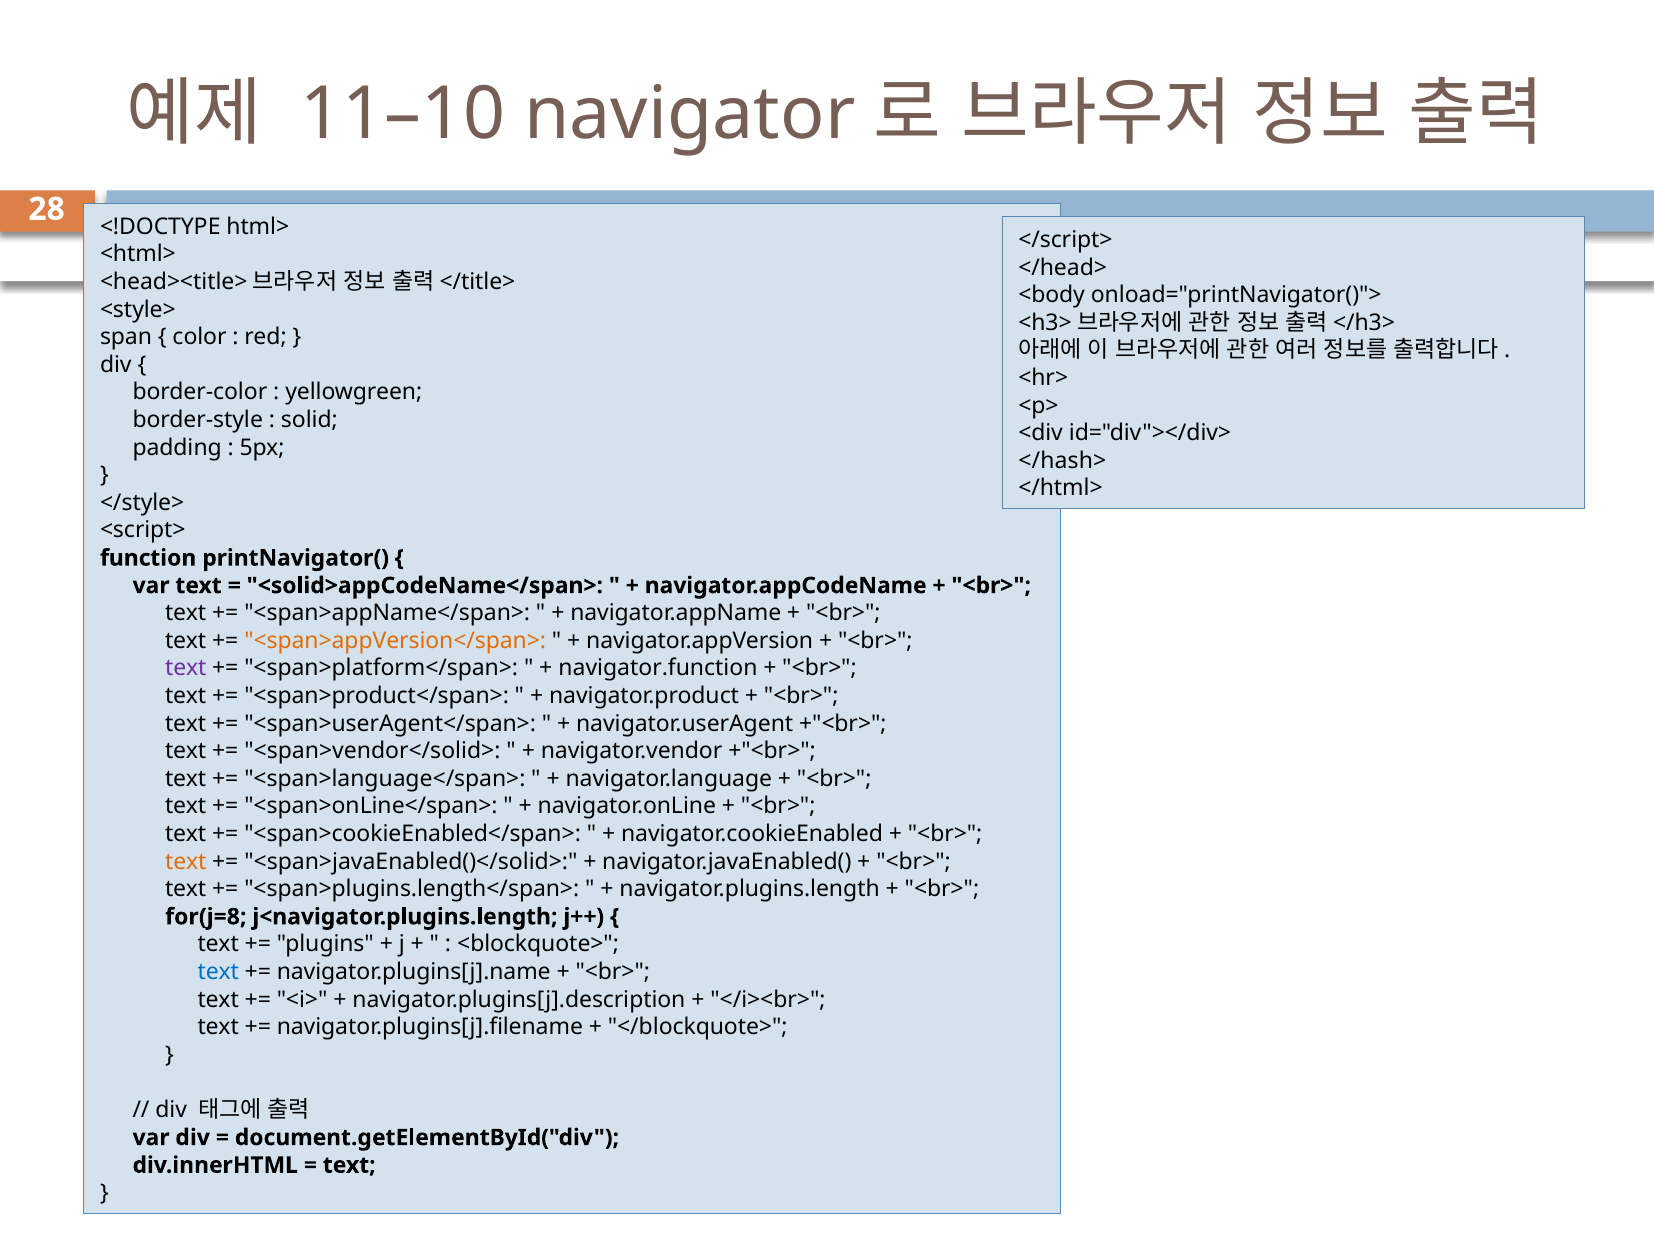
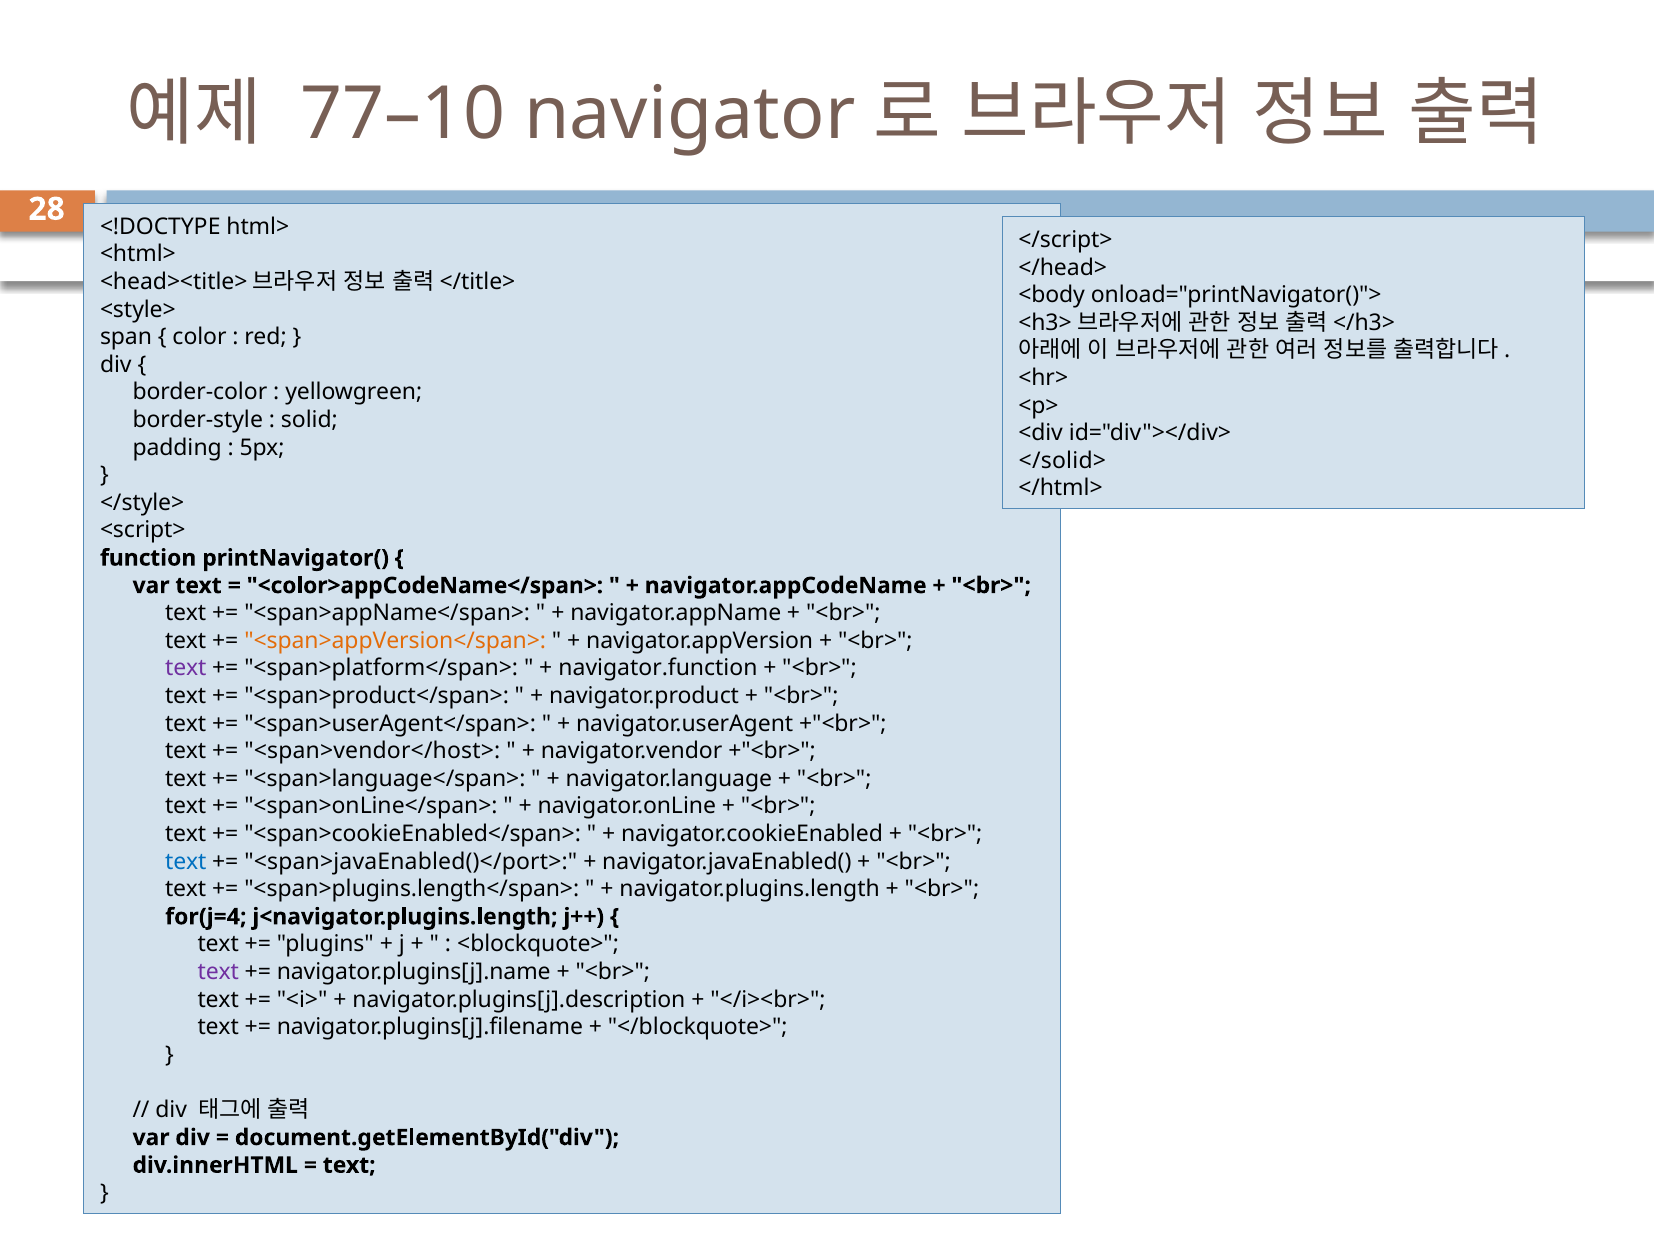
11–10: 11–10 -> 77–10
</hash>: </hash> -> </solid>
<solid>appCodeName</span>: <solid>appCodeName</span> -> <color>appCodeName</span>
<span>vendor</solid>: <span>vendor</solid> -> <span>vendor</host>
text at (186, 862) colour: orange -> blue
<span>javaEnabled()</solid>: <span>javaEnabled()</solid> -> <span>javaEnabled()</port>
for(j=8: for(j=8 -> for(j=4
text at (218, 972) colour: blue -> purple
